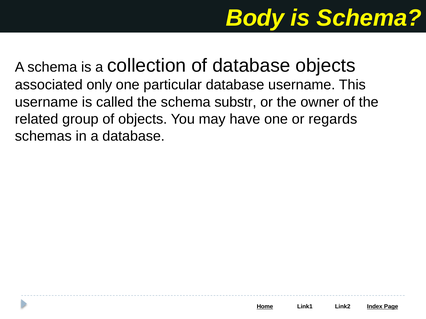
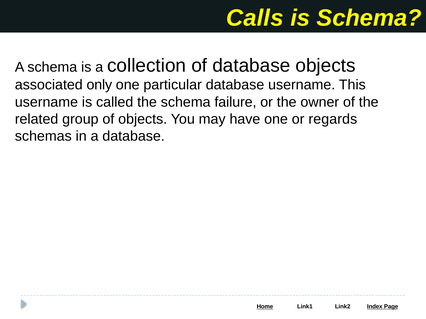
Body: Body -> Calls
substr: substr -> failure
